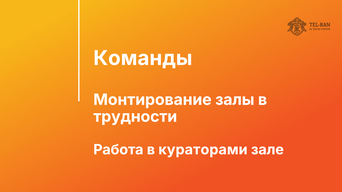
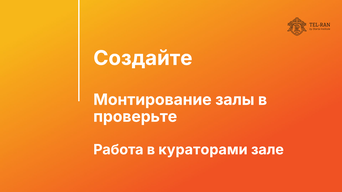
Команды: Команды -> Создайте
трудности: трудности -> проверьте
